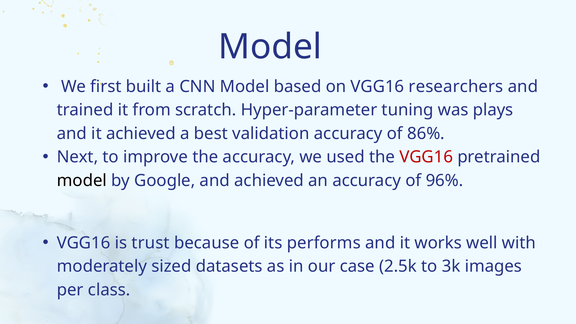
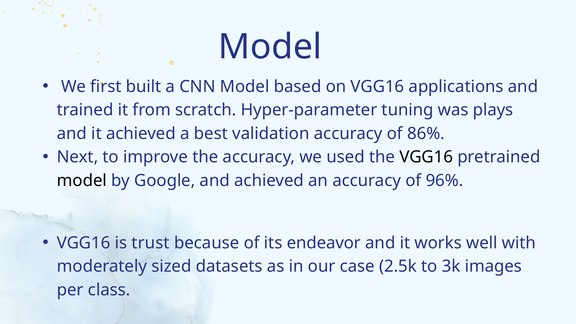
researchers: researchers -> applications
VGG16 at (426, 157) colour: red -> black
performs: performs -> endeavor
